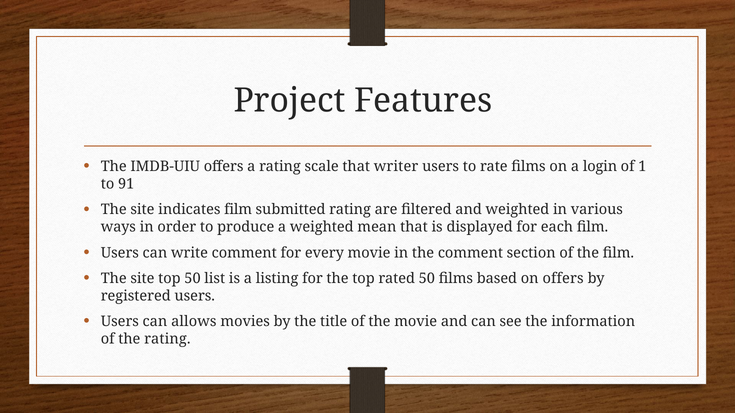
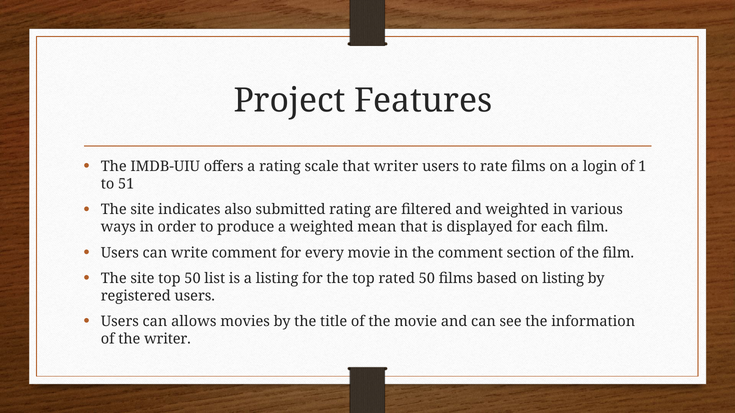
91: 91 -> 51
indicates film: film -> also
on offers: offers -> listing
the rating: rating -> writer
